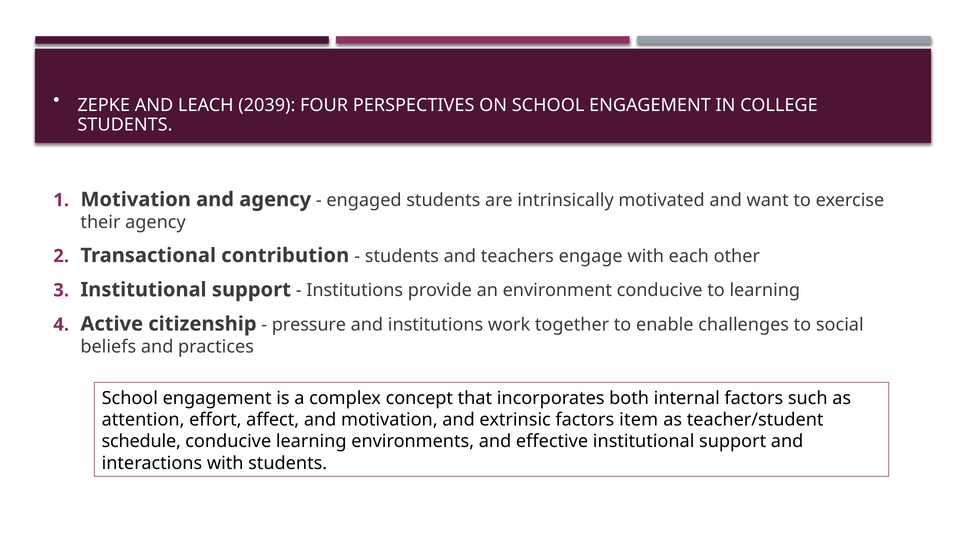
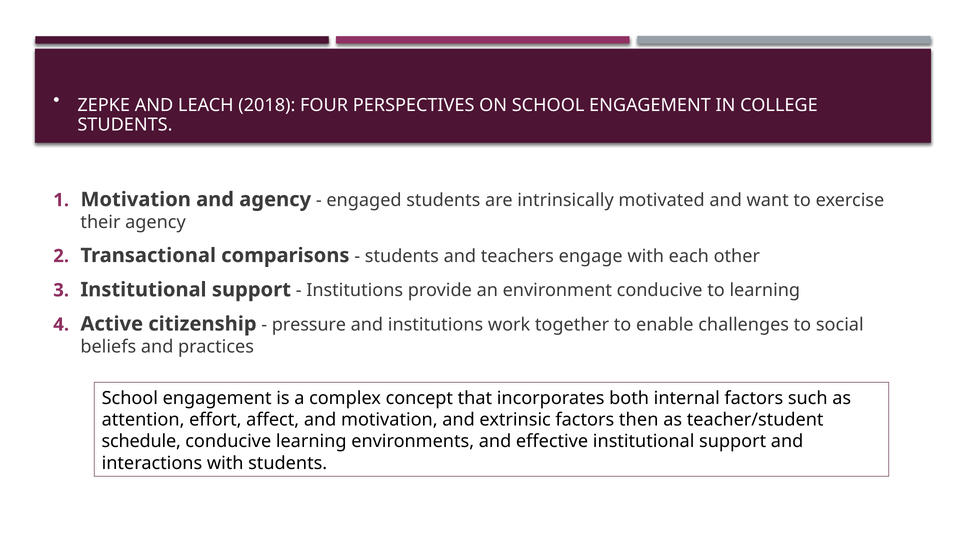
2039: 2039 -> 2018
contribution: contribution -> comparisons
item: item -> then
